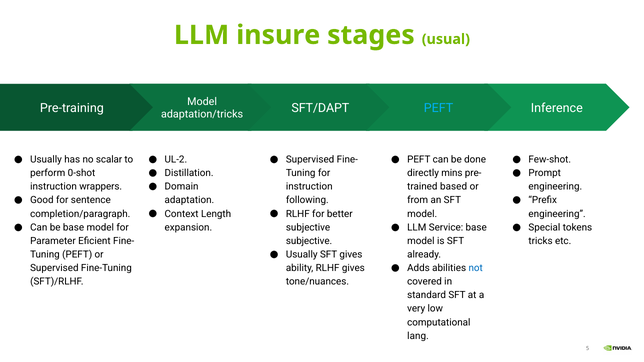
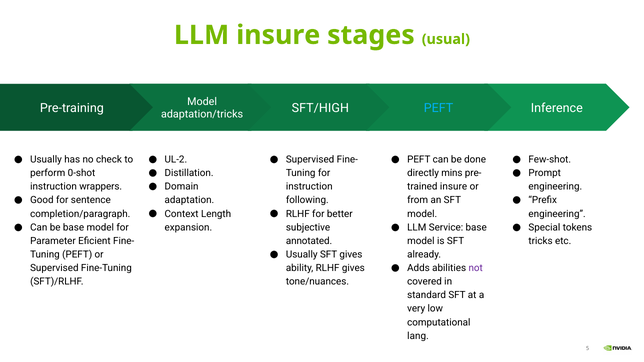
SFT/DAPT: SFT/DAPT -> SFT/HIGH
scalar: scalar -> check
based at (454, 187): based -> insure
subjective at (309, 241): subjective -> annotated
not colour: blue -> purple
